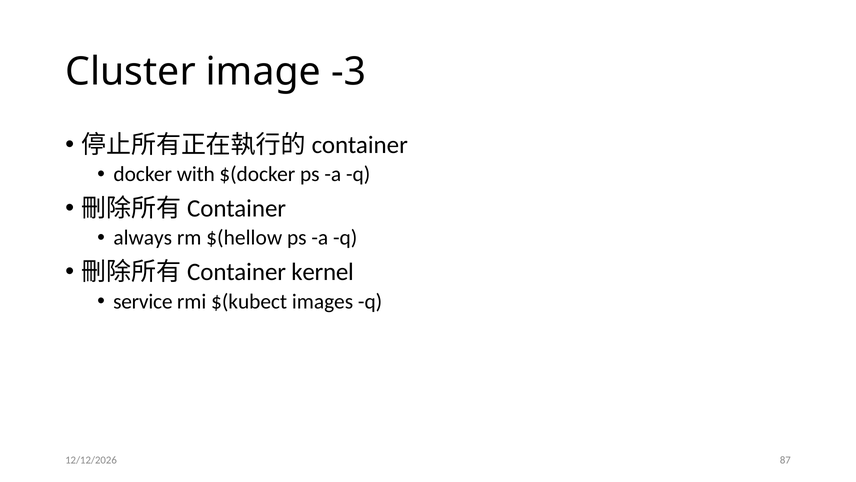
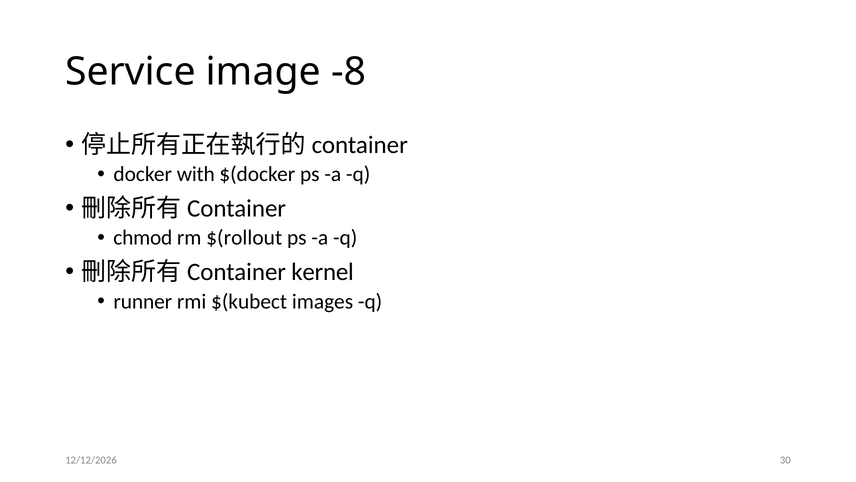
Cluster: Cluster -> Service
-3: -3 -> -8
always: always -> chmod
$(hellow: $(hellow -> $(rollout
service: service -> runner
87: 87 -> 30
